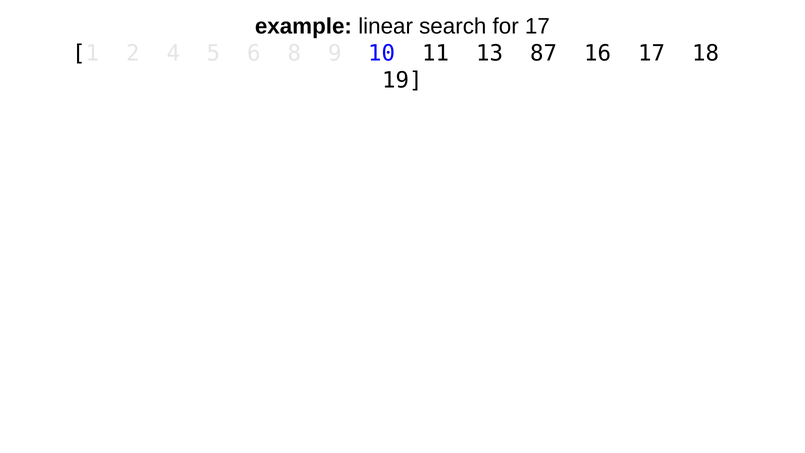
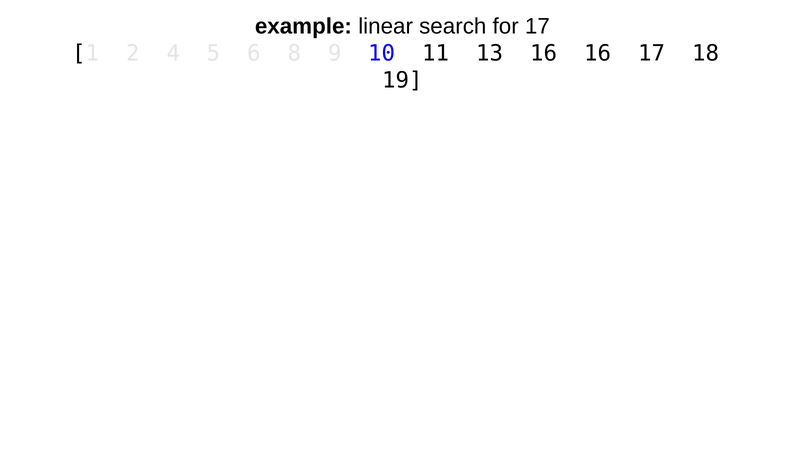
13 87: 87 -> 16
